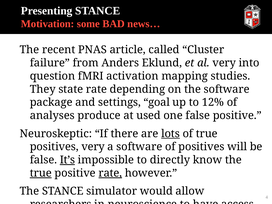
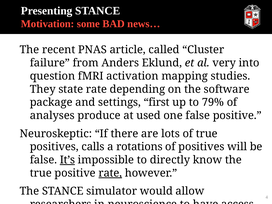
goal: goal -> first
12%: 12% -> 79%
lots underline: present -> none
positives very: very -> calls
a software: software -> rotations
true at (41, 173) underline: present -> none
